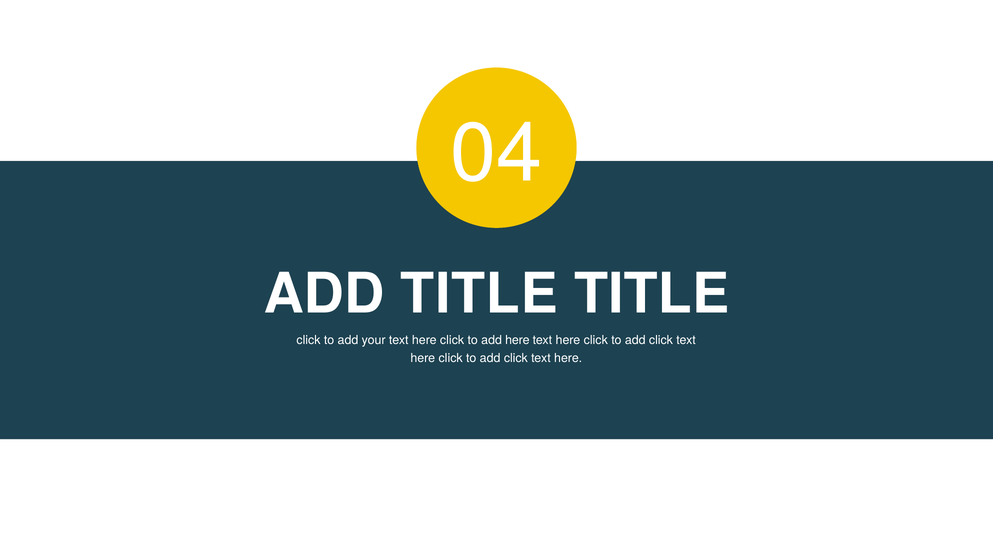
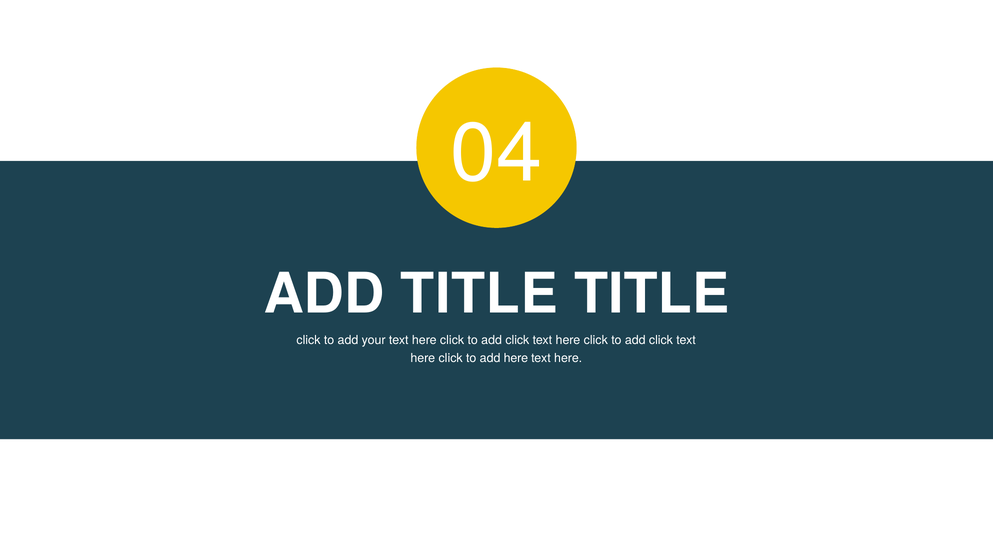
here at (517, 340): here -> click
click at (516, 358): click -> here
